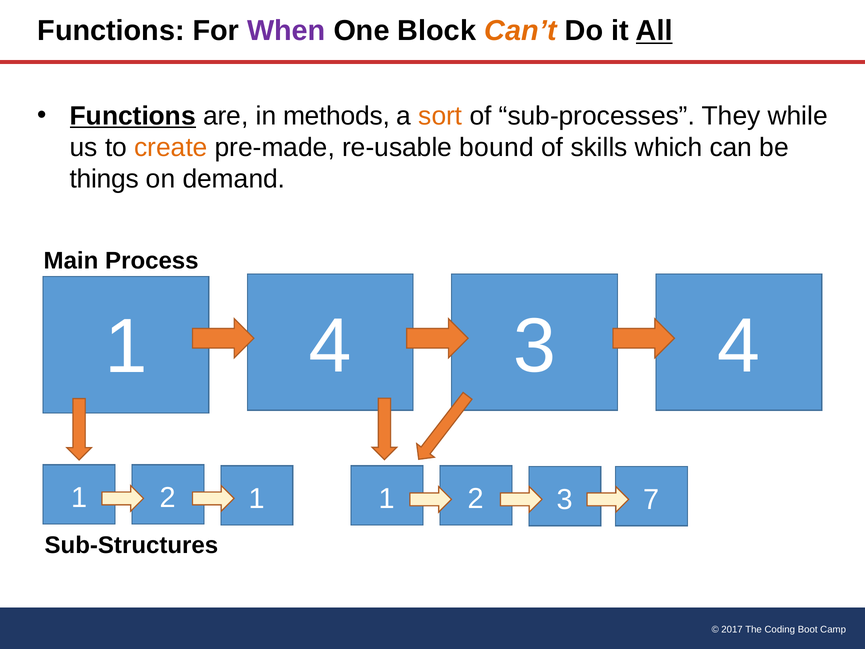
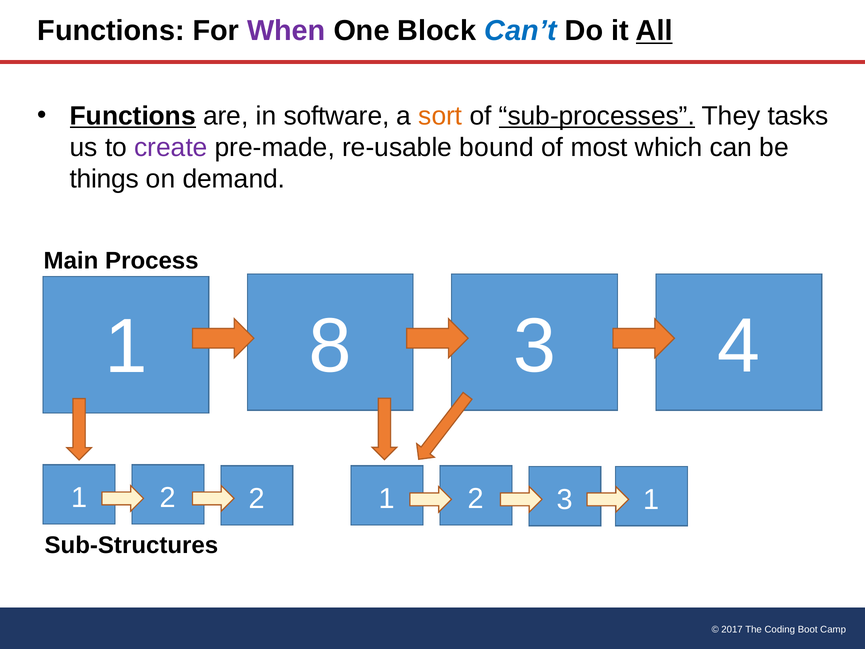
Can’t colour: orange -> blue
methods: methods -> software
sub-processes underline: none -> present
while: while -> tasks
create colour: orange -> purple
skills: skills -> most
1 4: 4 -> 8
2 1: 1 -> 2
3 7: 7 -> 1
